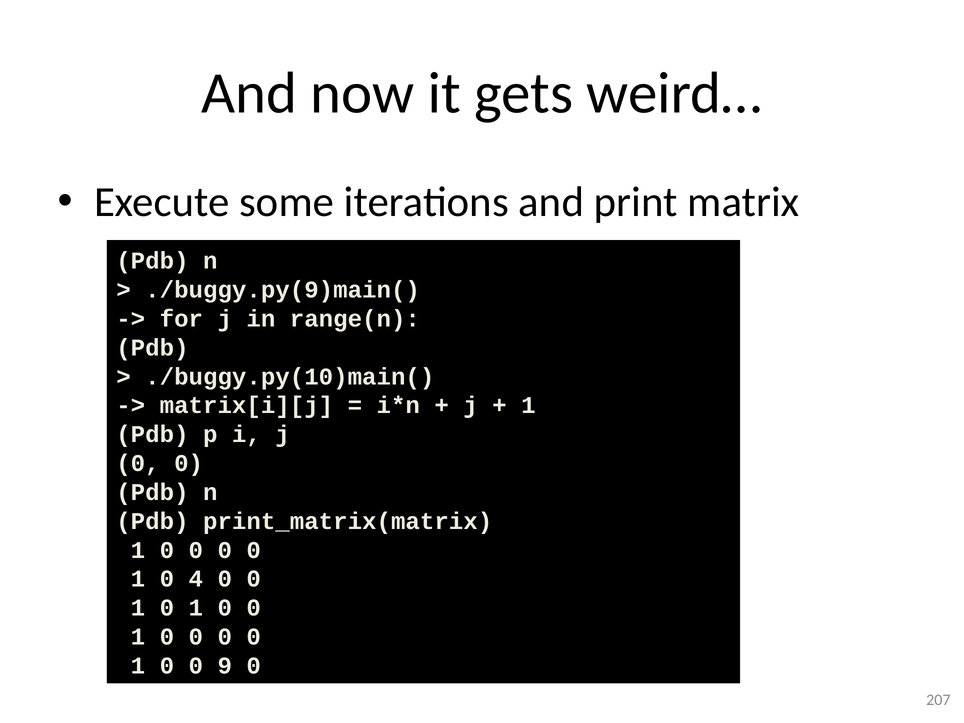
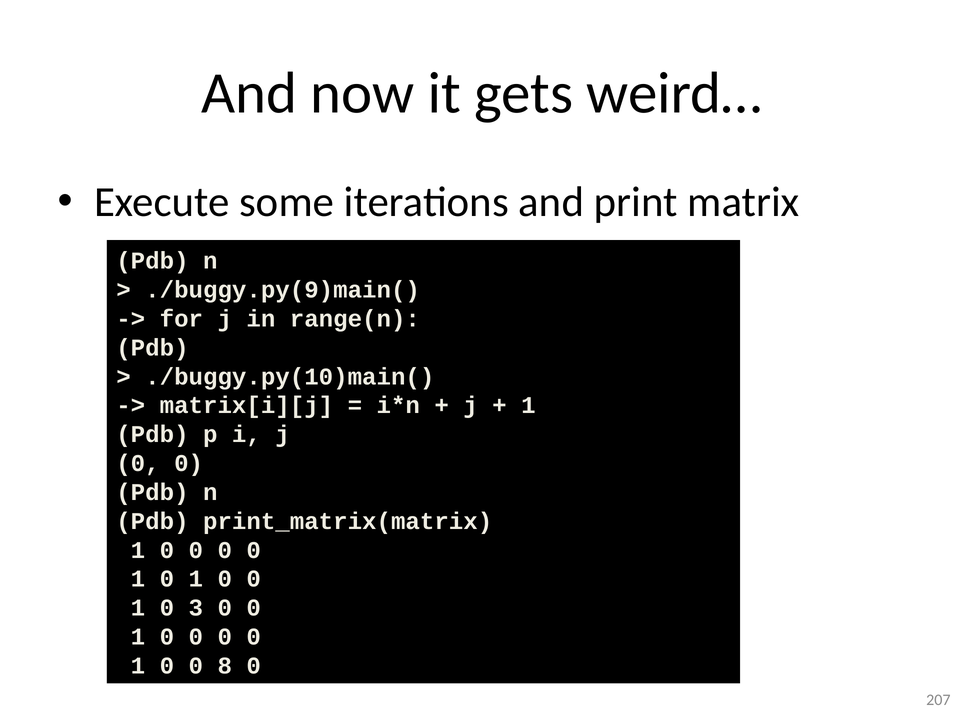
1 0 4: 4 -> 1
1 0 1: 1 -> 3
9: 9 -> 8
